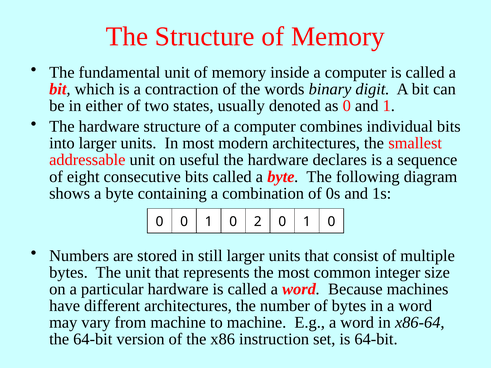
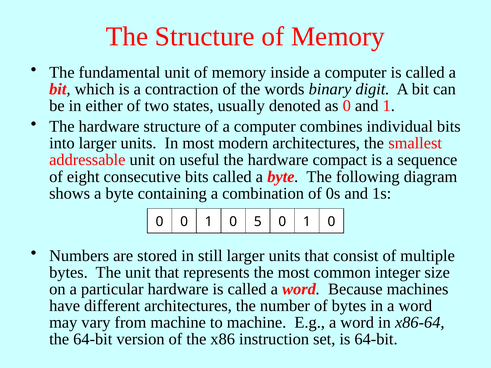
declares: declares -> compact
2: 2 -> 5
